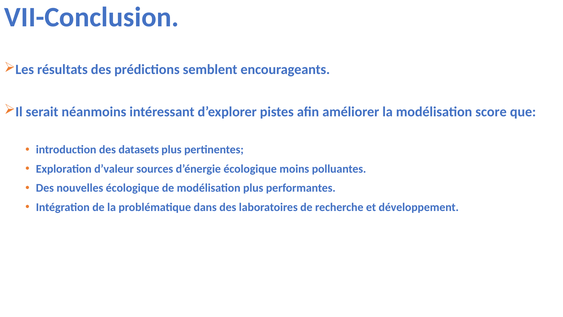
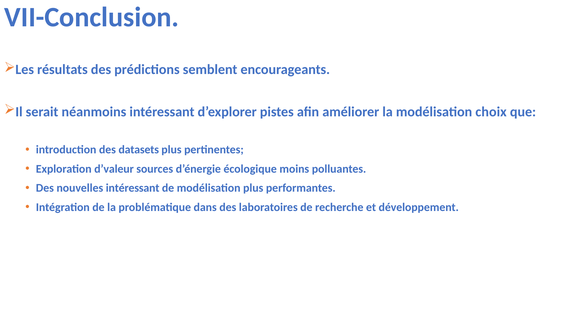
score: score -> choix
nouvelles écologique: écologique -> intéressant
